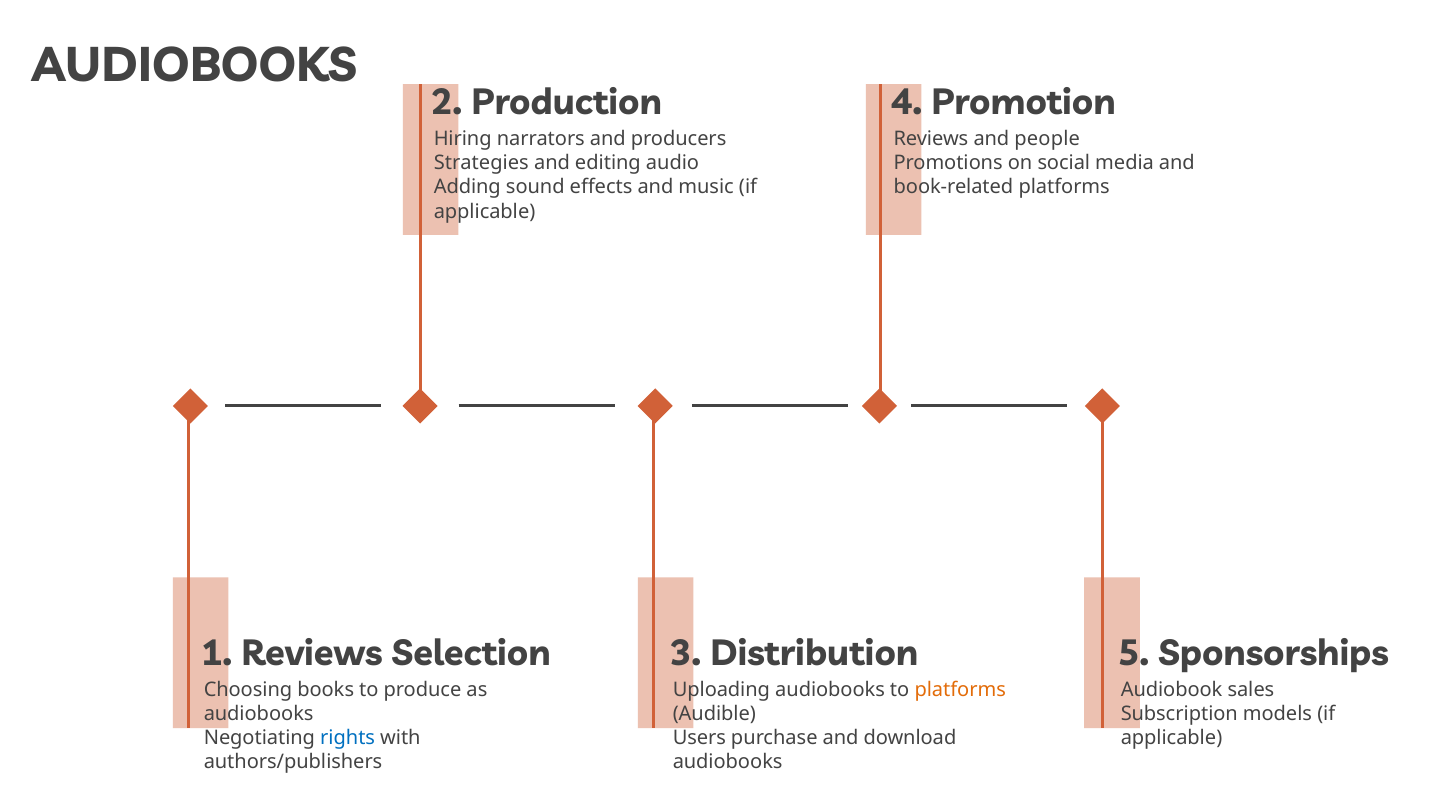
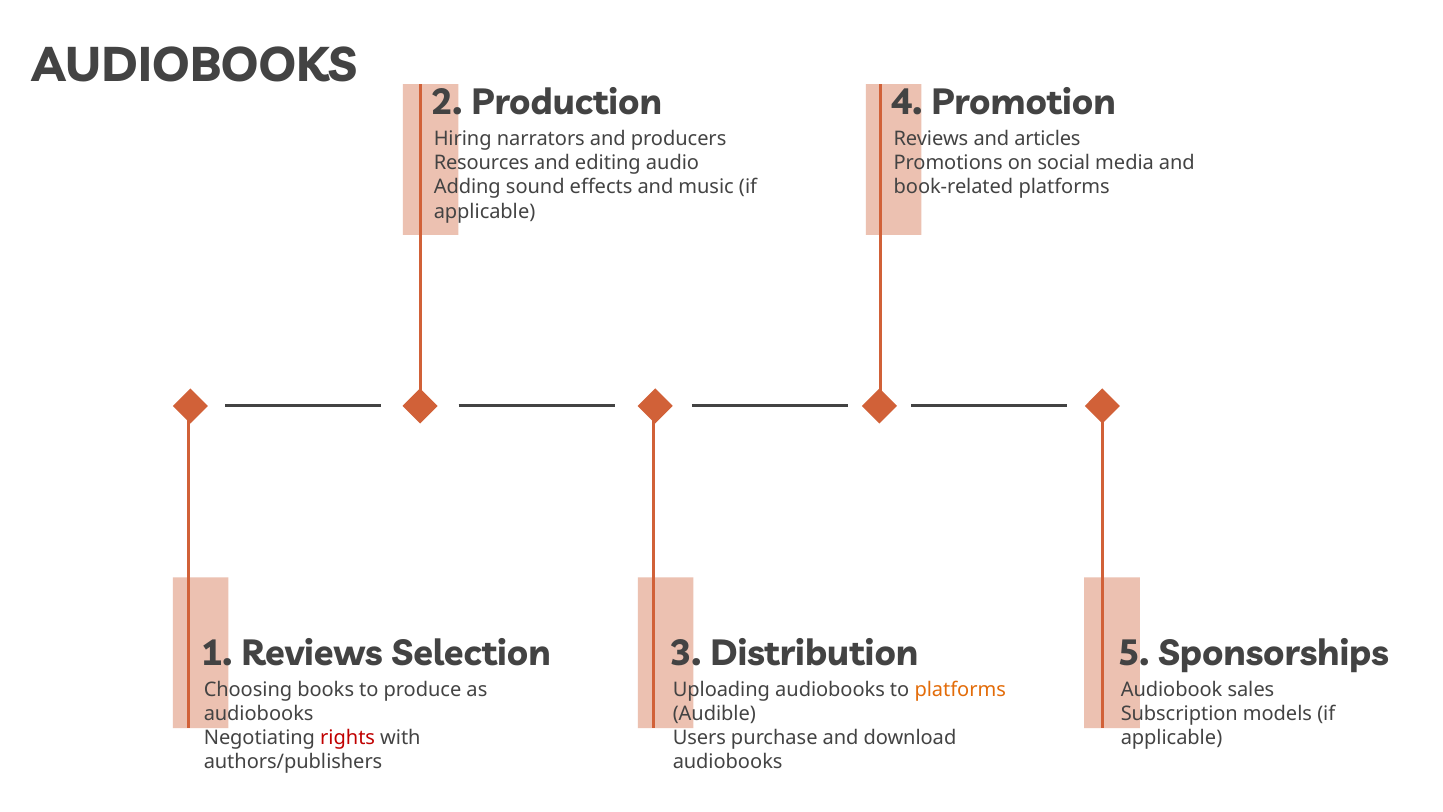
people: people -> articles
Strategies: Strategies -> Resources
rights colour: blue -> red
